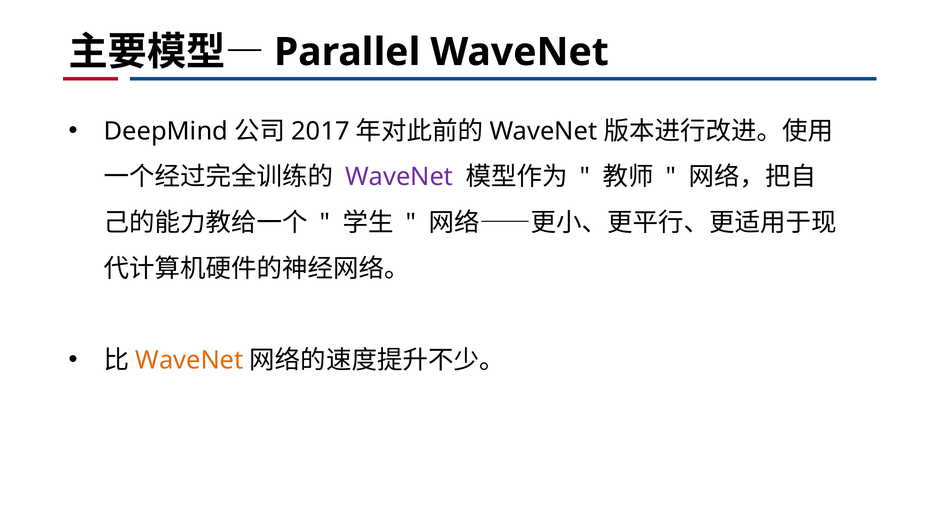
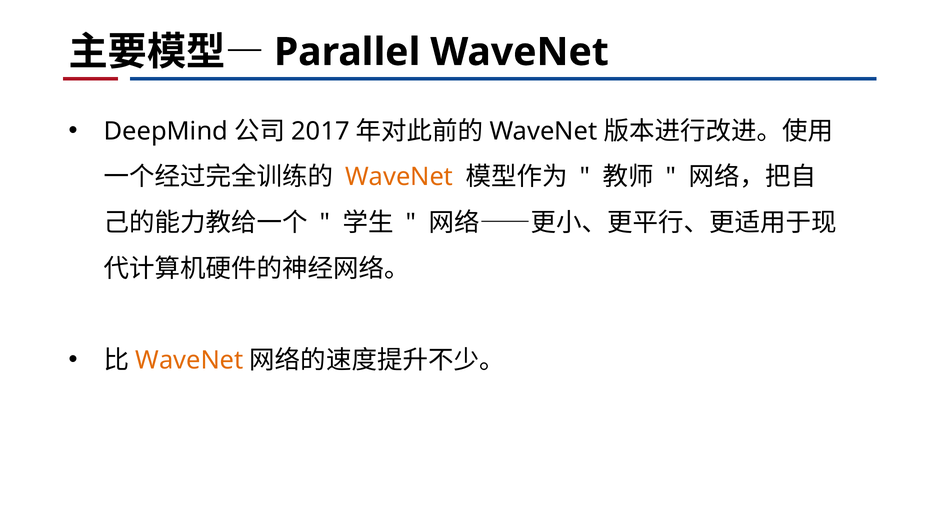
WaveNet at (399, 177) colour: purple -> orange
